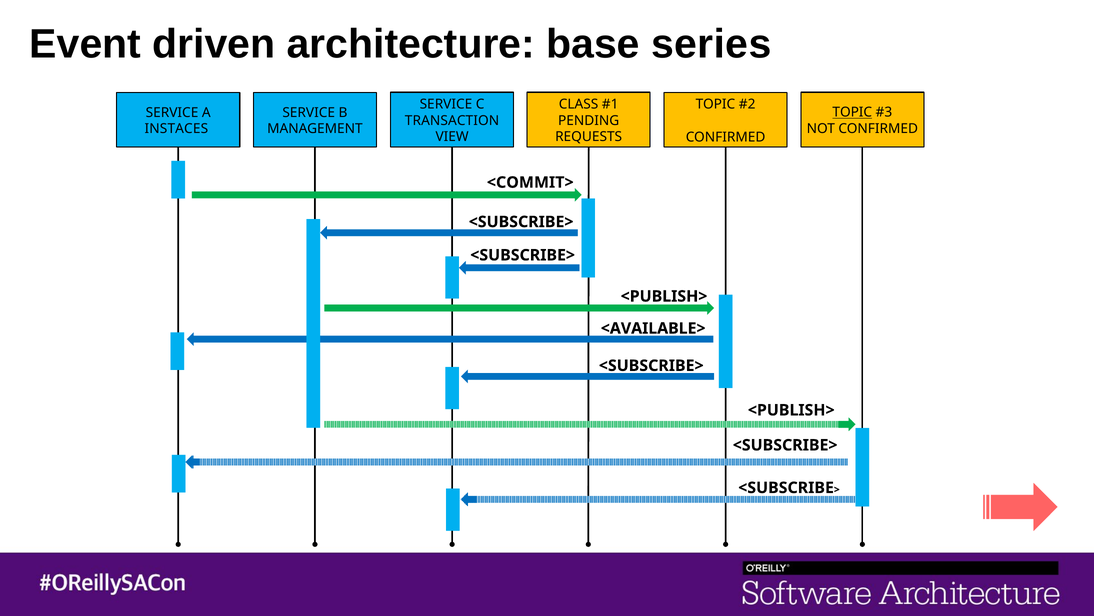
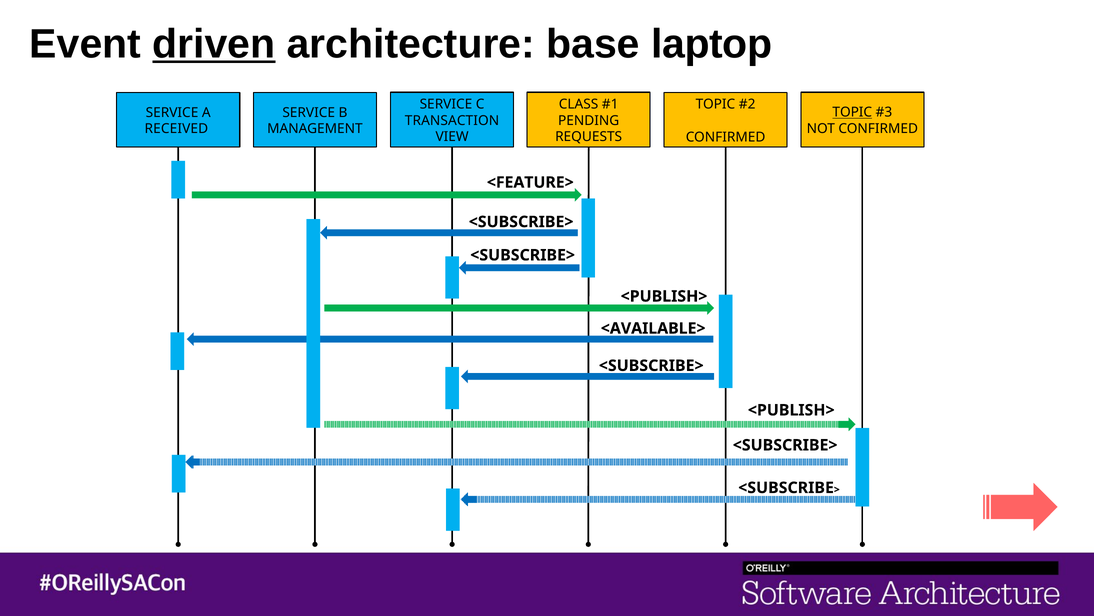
driven underline: none -> present
series: series -> laptop
INSTACES: INSTACES -> RECEIVED
<COMMIT>: <COMMIT> -> <FEATURE>
